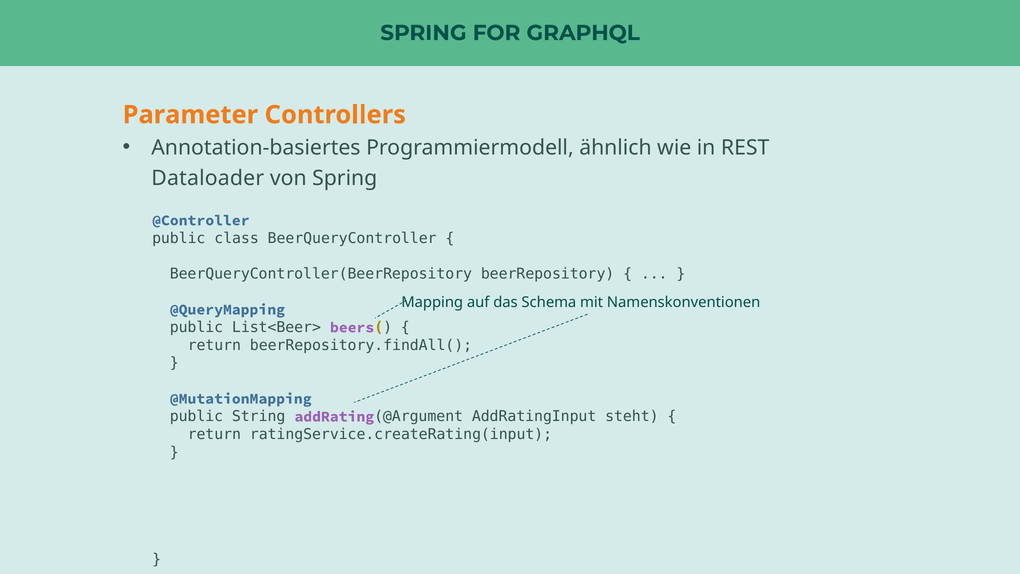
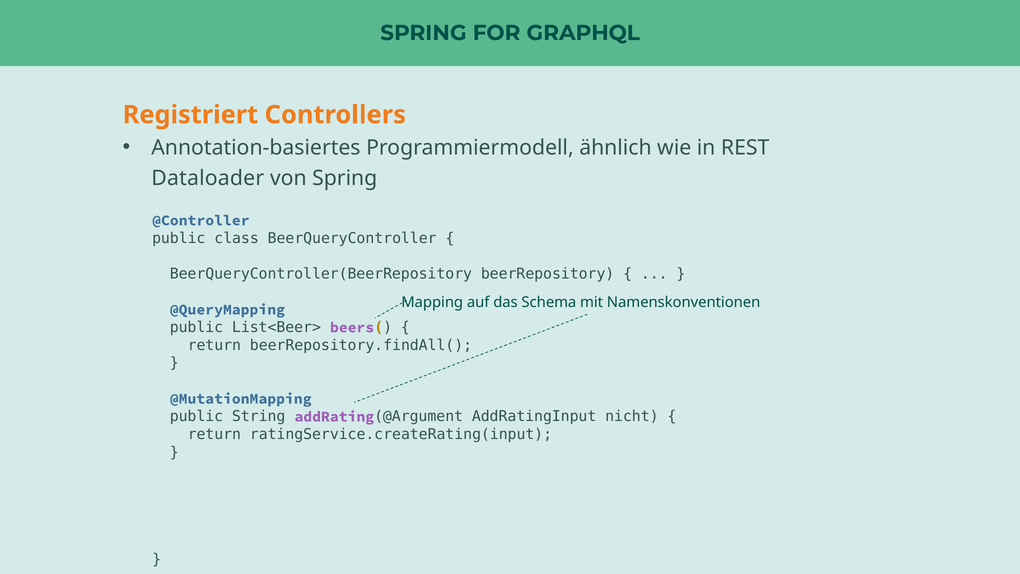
Parameter: Parameter -> Registriert
steht: steht -> nicht
